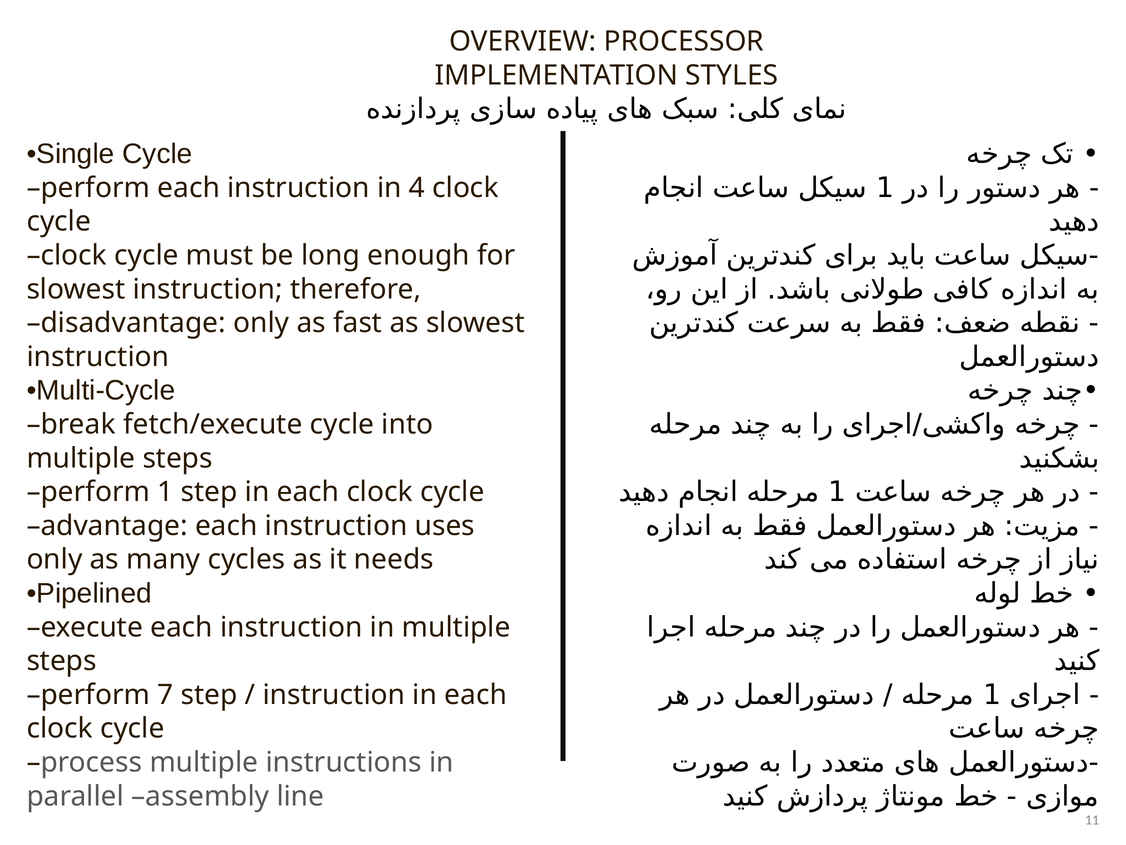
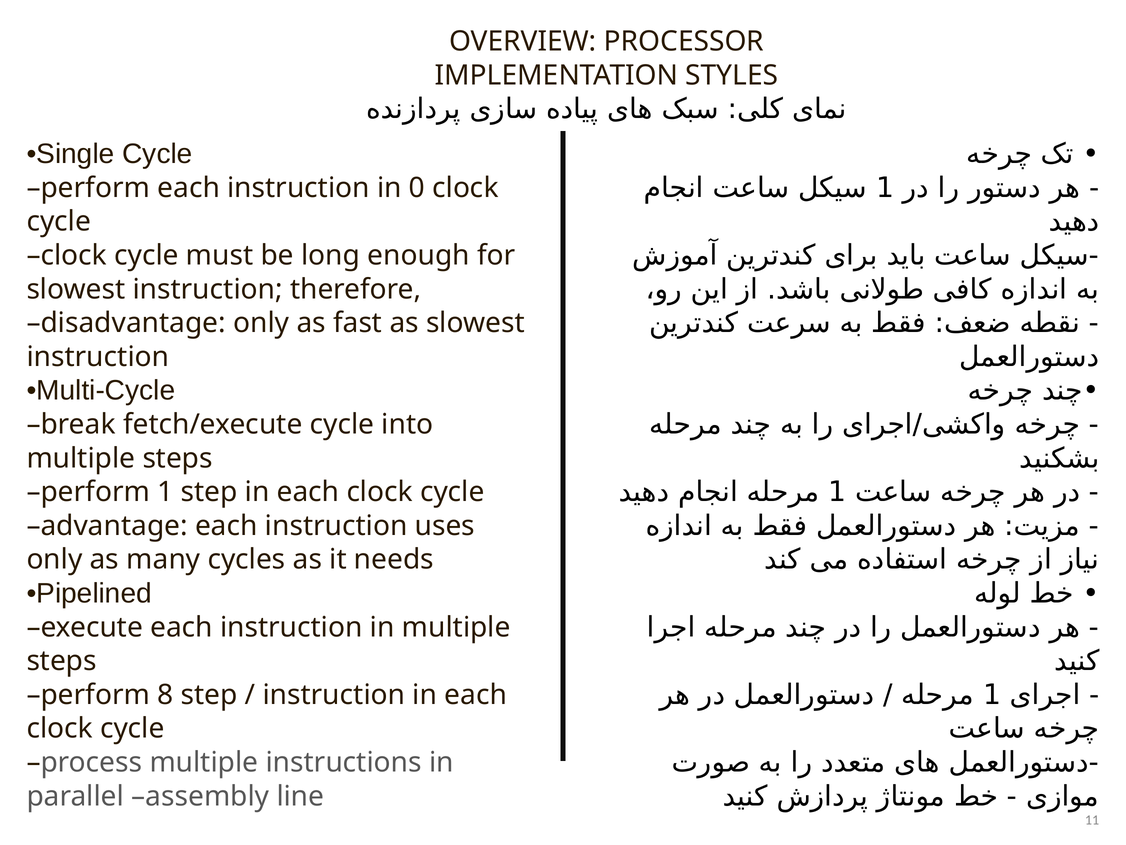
4: 4 -> 0
7: 7 -> 8
